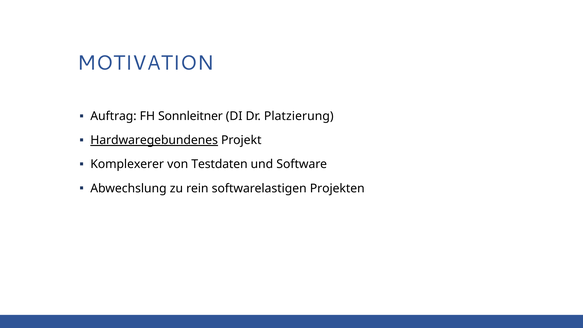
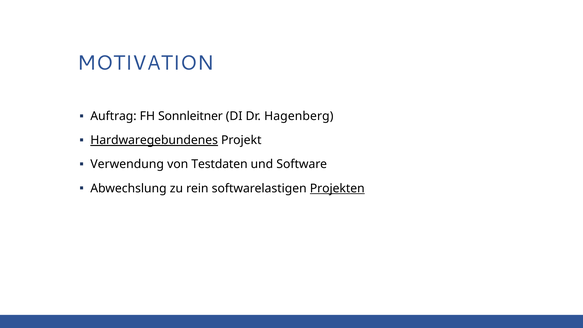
Platzierung: Platzierung -> Hagenberg
Komplexerer: Komplexerer -> Verwendung
Projekten underline: none -> present
